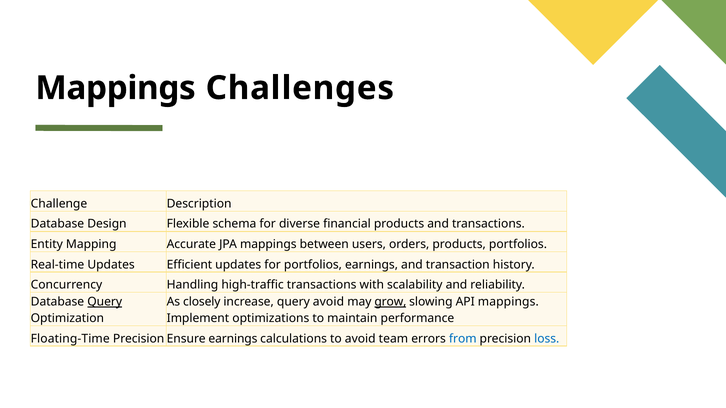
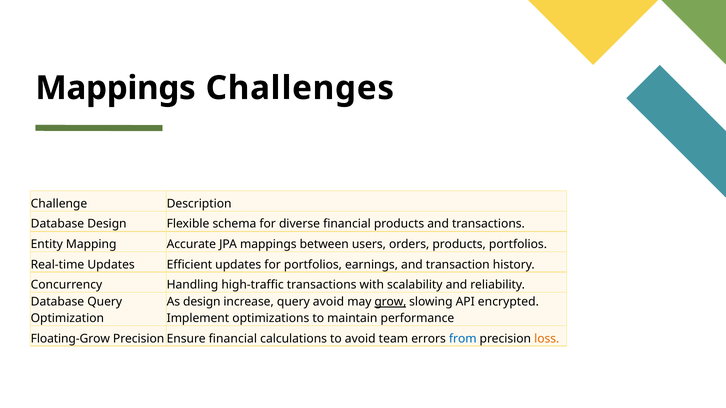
Query at (105, 302) underline: present -> none
As closely: closely -> design
API mappings: mappings -> encrypted
Floating-Time: Floating-Time -> Floating-Grow
earnings at (233, 339): earnings -> financial
loss colour: blue -> orange
